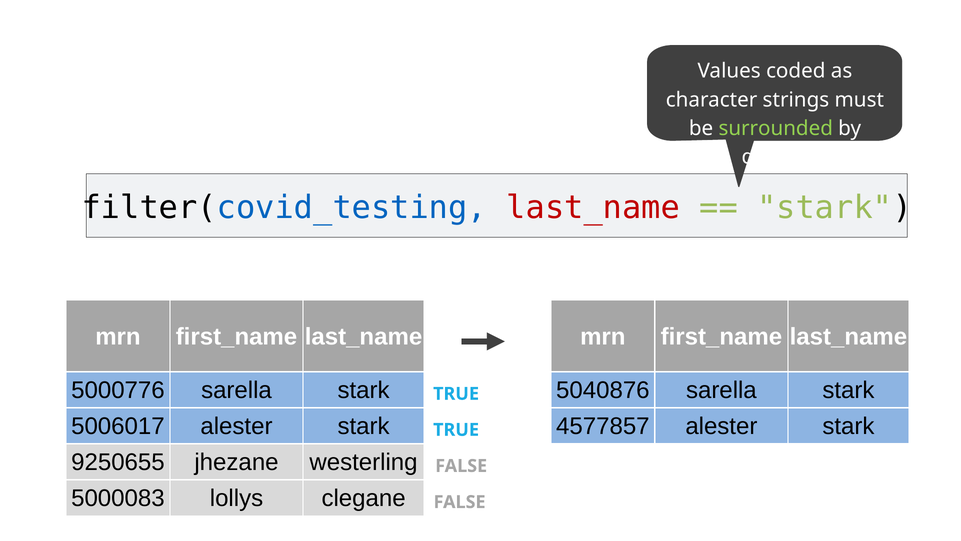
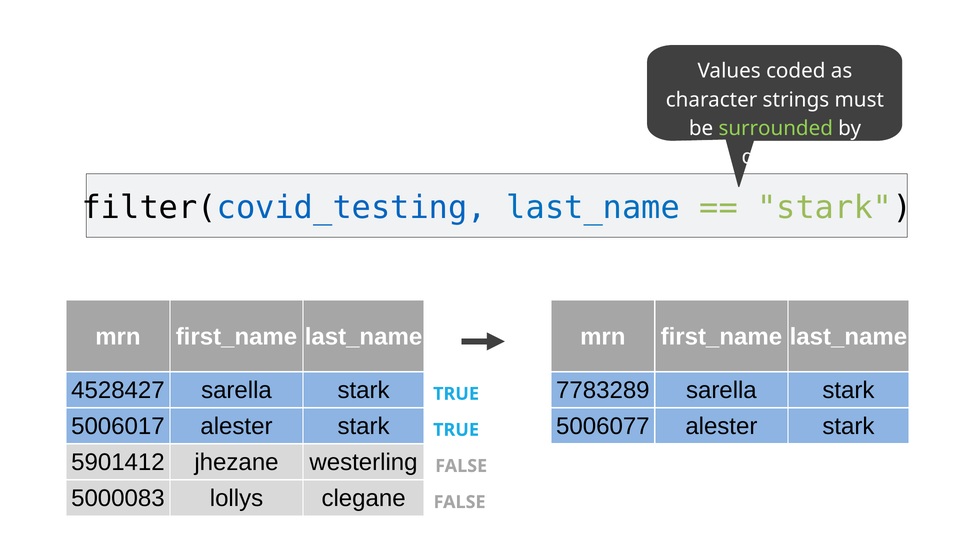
last_name at (593, 207) colour: red -> blue
5000776: 5000776 -> 4528427
5040876: 5040876 -> 7783289
4577857: 4577857 -> 5006077
9250655: 9250655 -> 5901412
